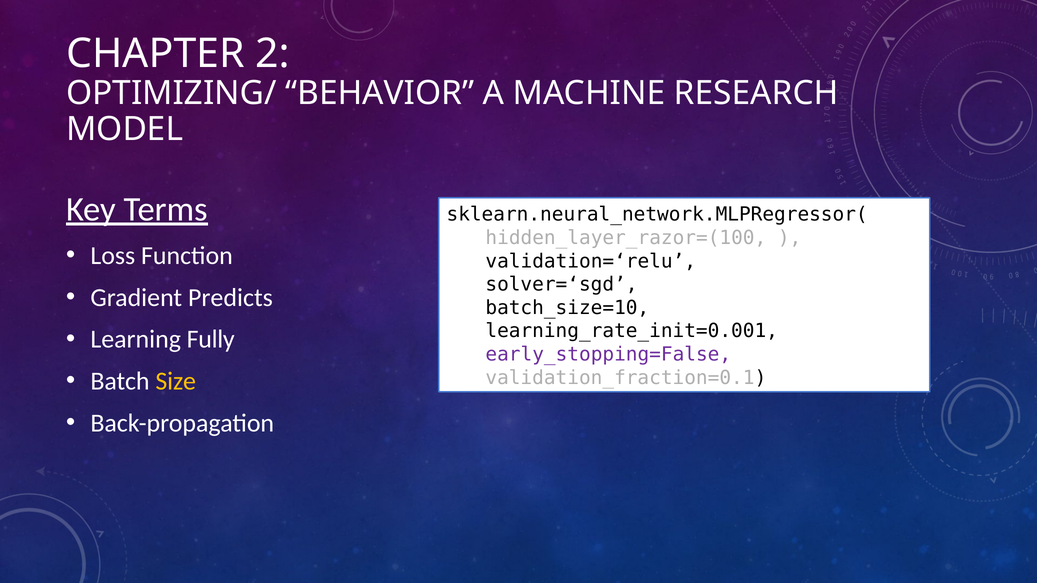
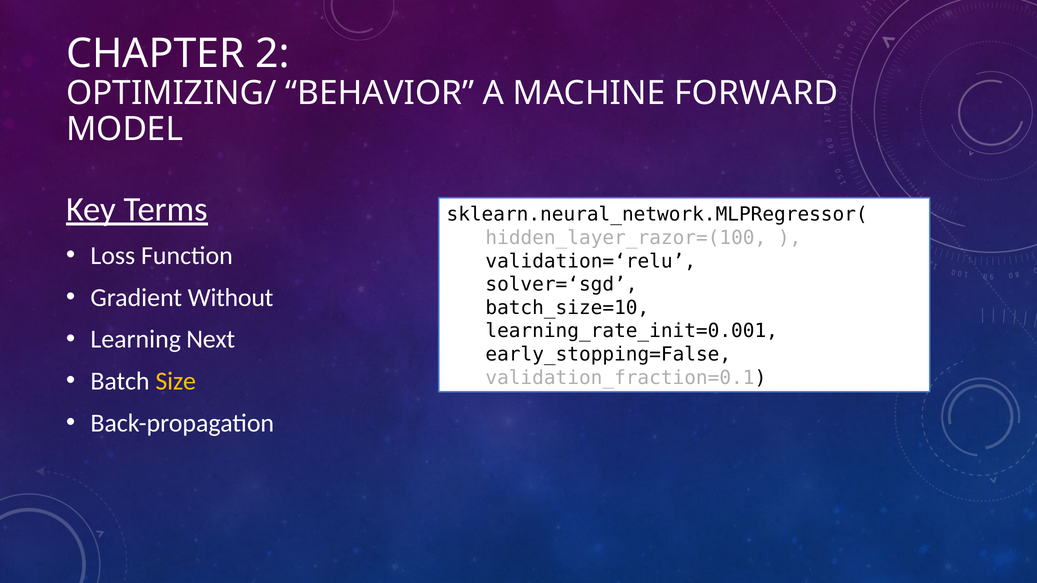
RESEARCH: RESEARCH -> FORWARD
Predicts: Predicts -> Without
Fully: Fully -> Next
early_stopping=False colour: purple -> black
